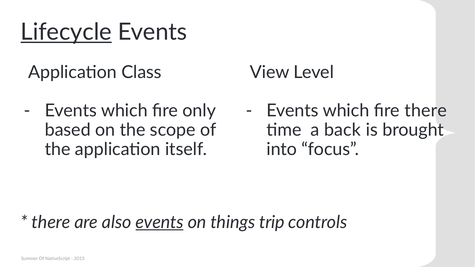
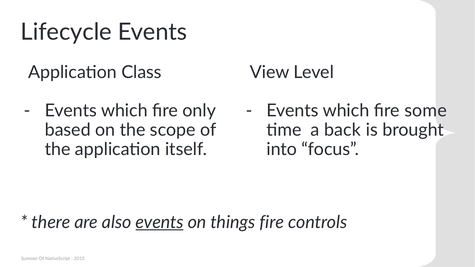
Lifecycle underline: present -> none
fire there: there -> some
things trip: trip -> fire
